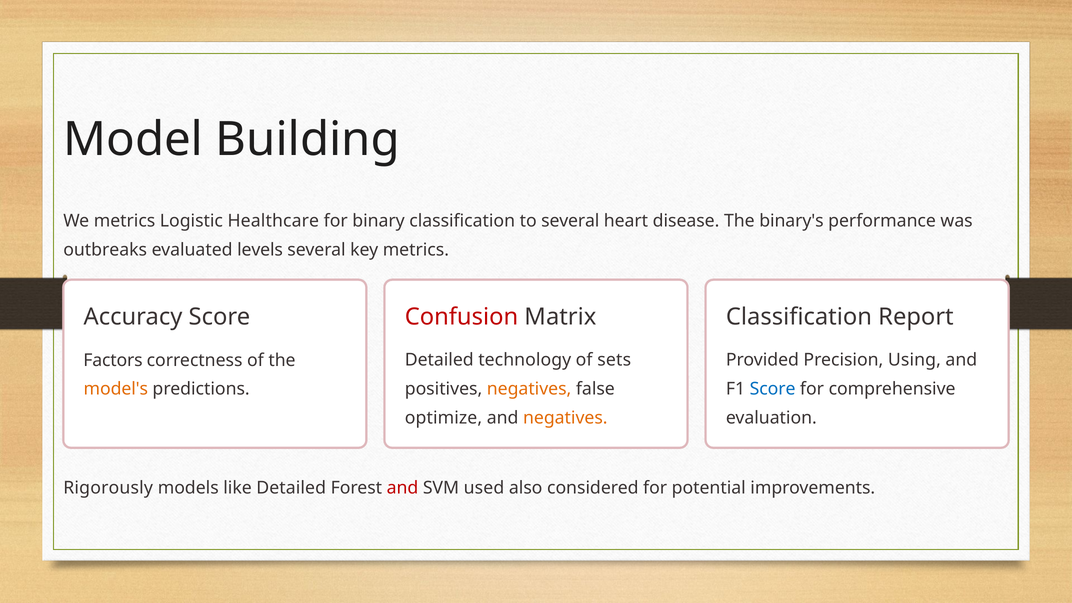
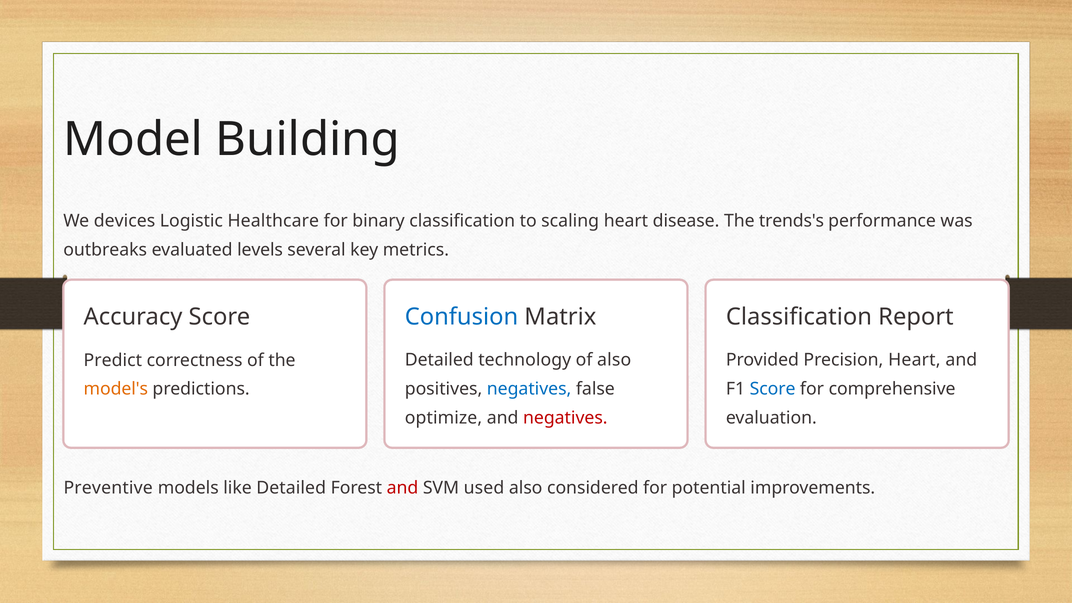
We metrics: metrics -> devices
to several: several -> scaling
binary's: binary's -> trends's
Confusion colour: red -> blue
Factors: Factors -> Predict
of sets: sets -> also
Precision Using: Using -> Heart
negatives at (529, 389) colour: orange -> blue
negatives at (565, 418) colour: orange -> red
Rigorously: Rigorously -> Preventive
